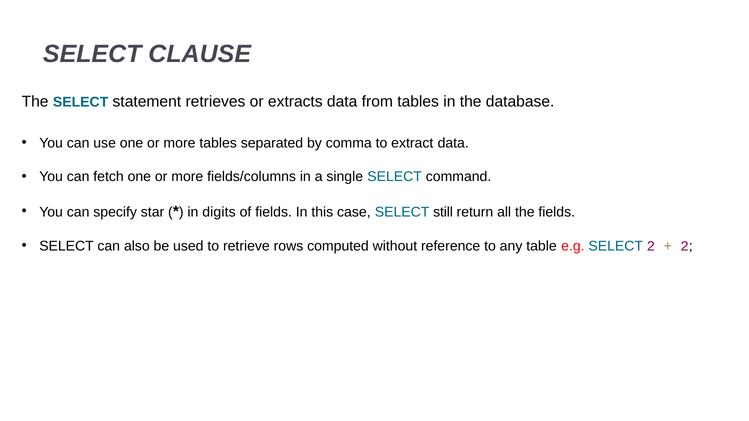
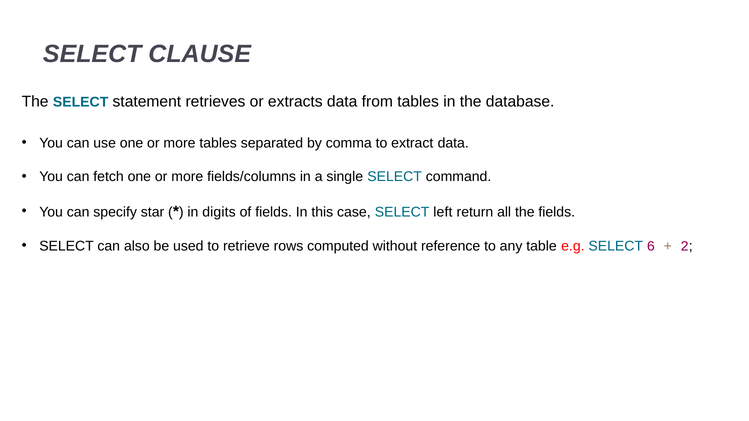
still: still -> left
SELECT 2: 2 -> 6
